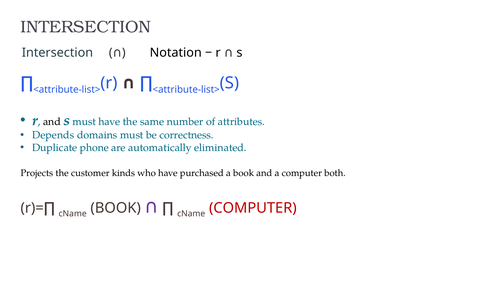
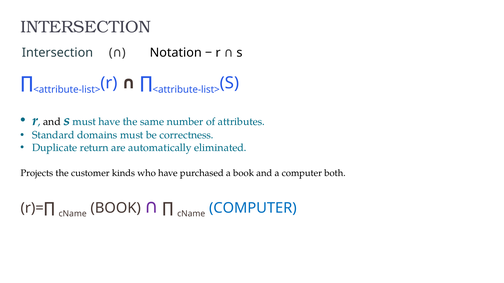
Depends: Depends -> Standard
phone: phone -> return
COMPUTER at (253, 208) colour: red -> blue
